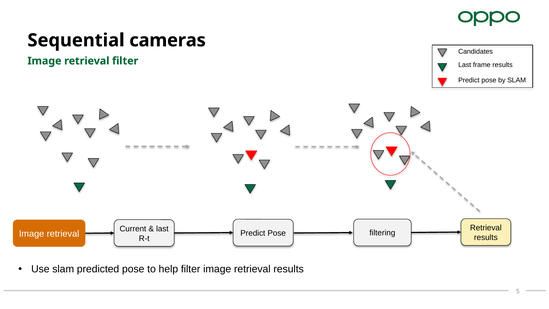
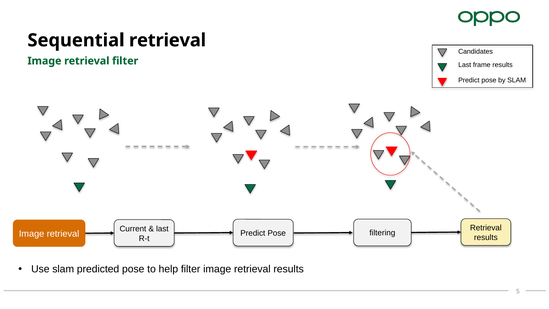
Sequential cameras: cameras -> retrieval
